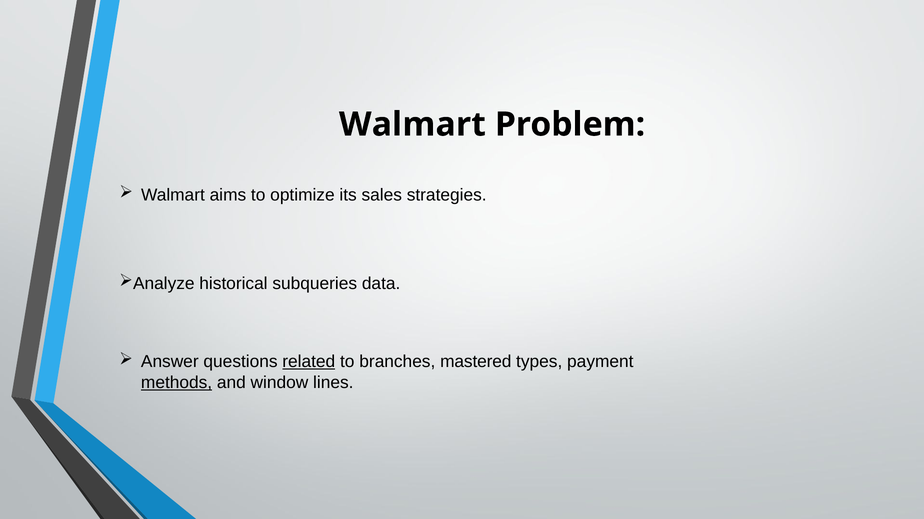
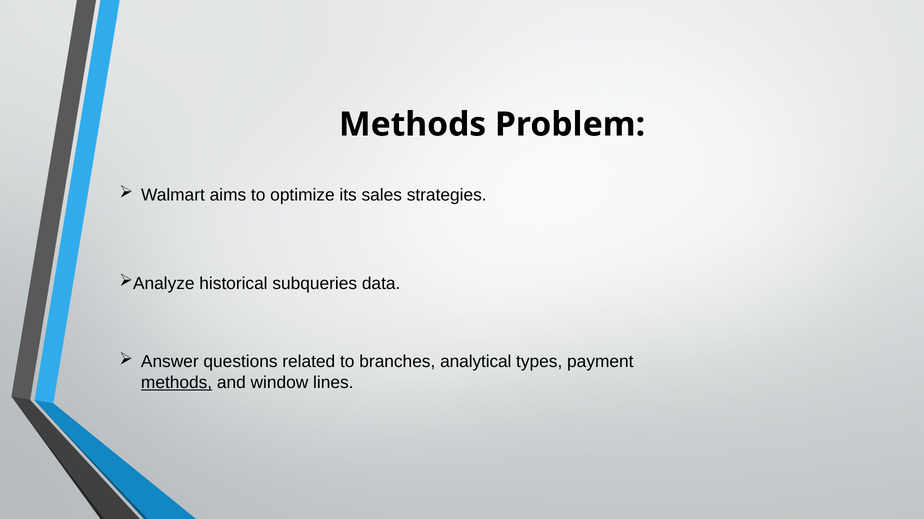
Walmart at (412, 125): Walmart -> Methods
related underline: present -> none
mastered: mastered -> analytical
